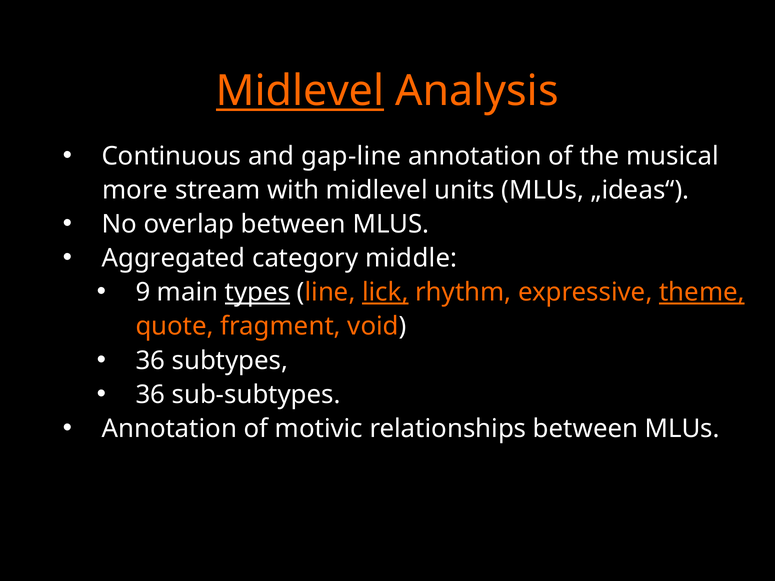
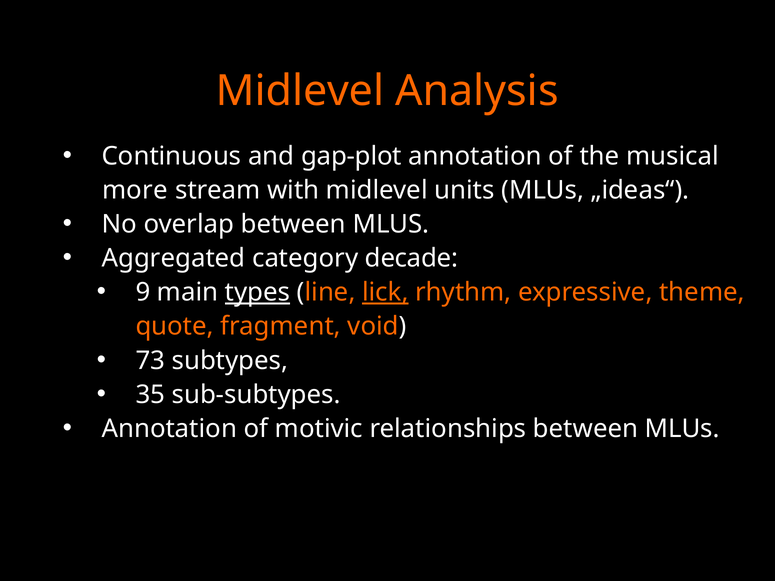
Midlevel at (300, 91) underline: present -> none
gap-line: gap-line -> gap-plot
middle: middle -> decade
theme underline: present -> none
36 at (150, 361): 36 -> 73
36 at (150, 395): 36 -> 35
